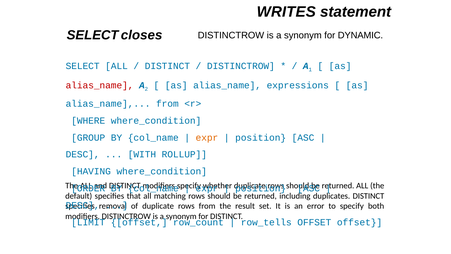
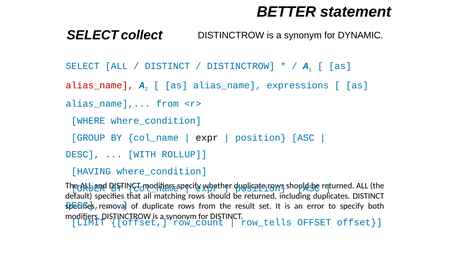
WRITES: WRITES -> BETTER
closes: closes -> collect
expr at (207, 137) colour: orange -> black
